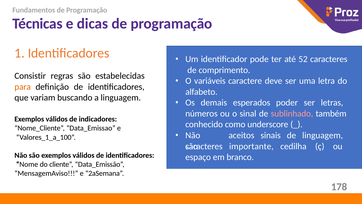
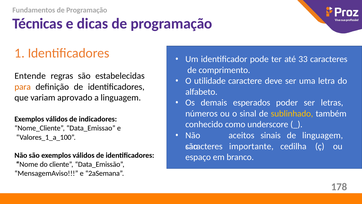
52: 52 -> 33
Consistir: Consistir -> Entende
variáveis: variáveis -> utilidade
buscando: buscando -> aprovado
sublinhado colour: pink -> yellow
